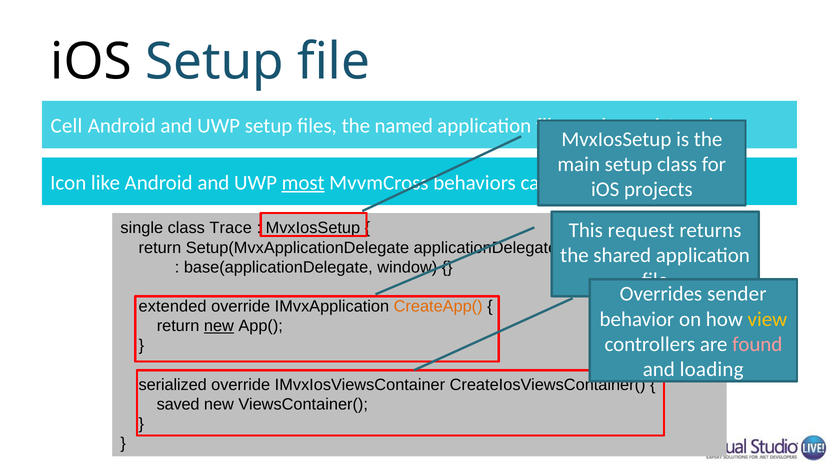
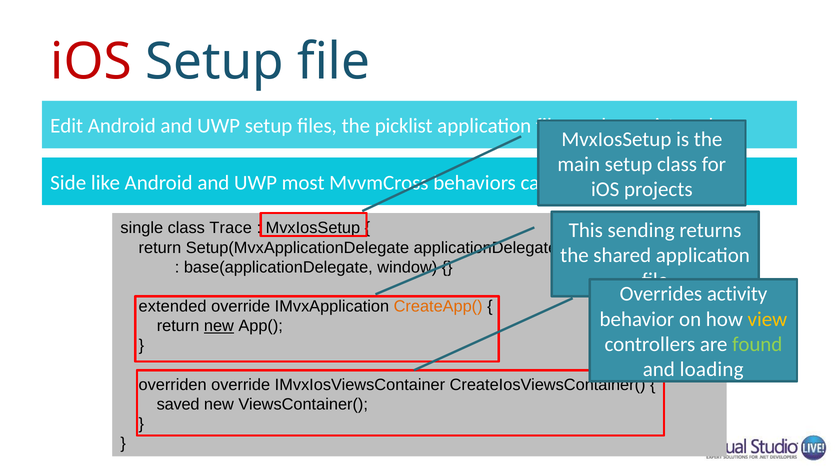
iOS at (91, 62) colour: black -> red
Cell: Cell -> Edit
named: named -> picklist
Icon: Icon -> Side
most underline: present -> none
request: request -> sending
sender: sender -> activity
found colour: pink -> light green
serialized at (173, 385): serialized -> overriden
